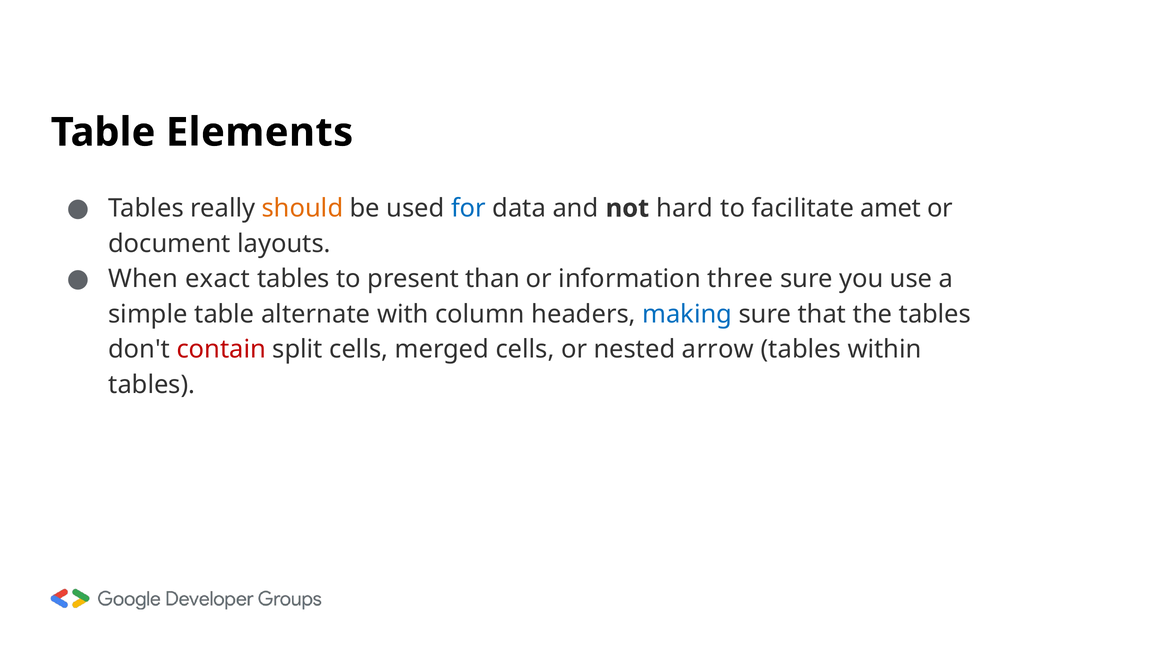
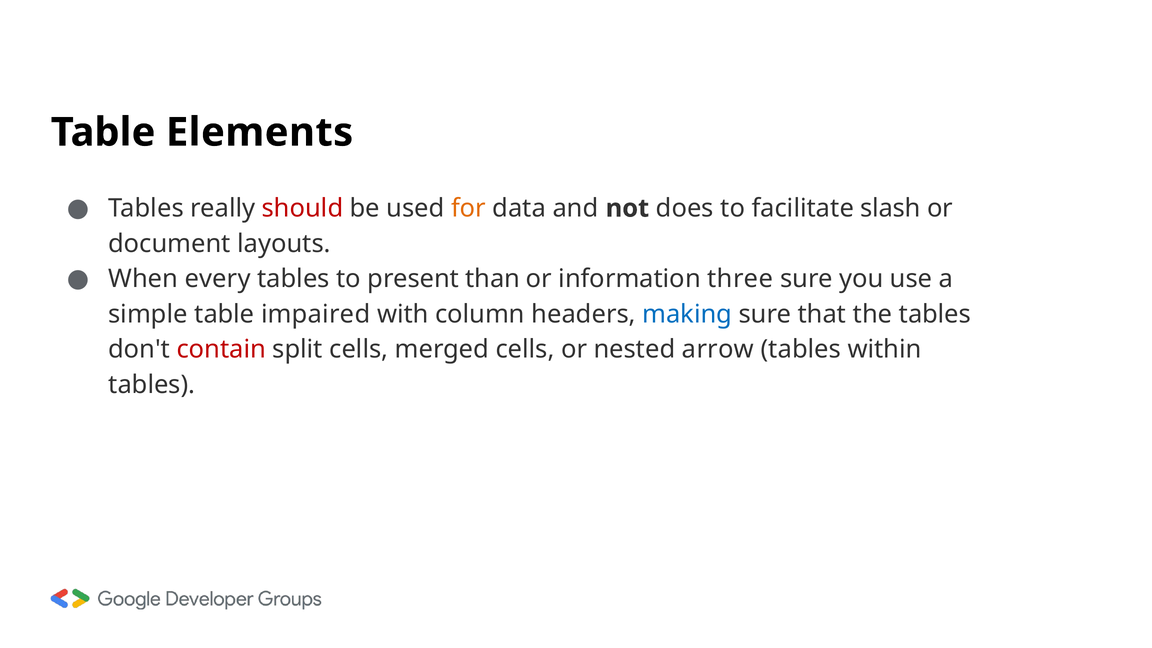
should colour: orange -> red
for colour: blue -> orange
hard: hard -> does
amet: amet -> slash
exact: exact -> every
alternate: alternate -> impaired
